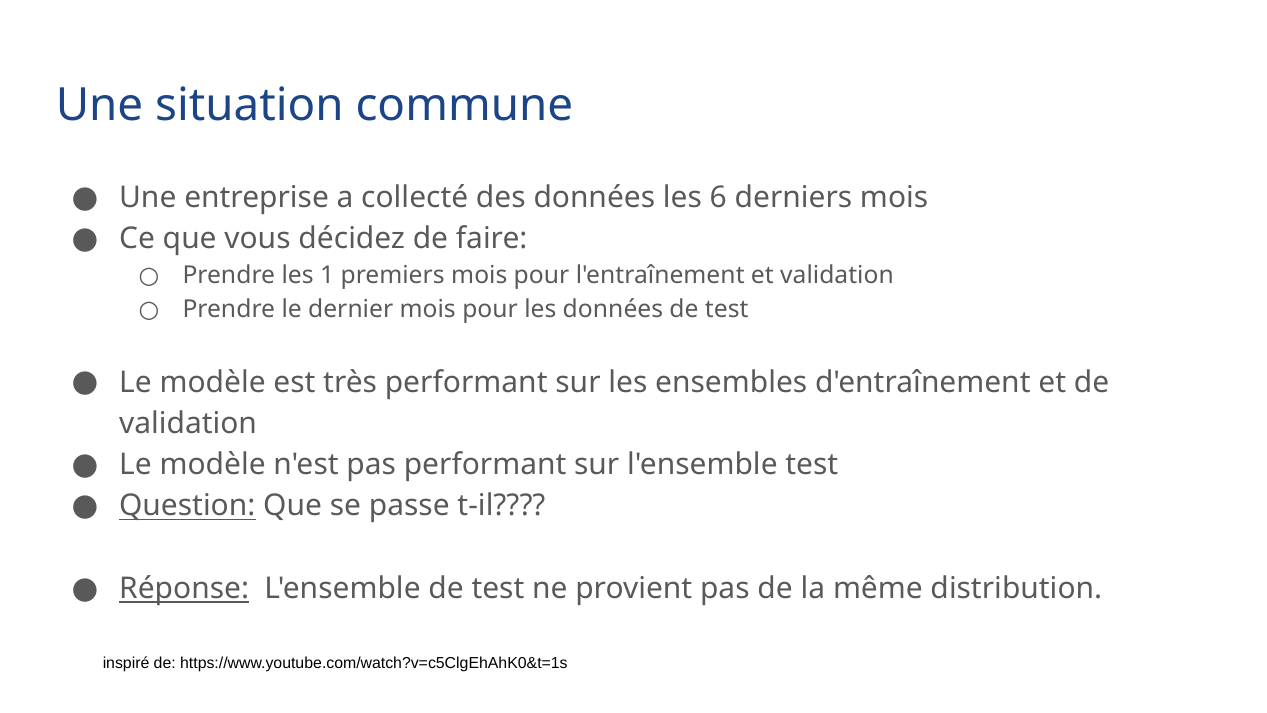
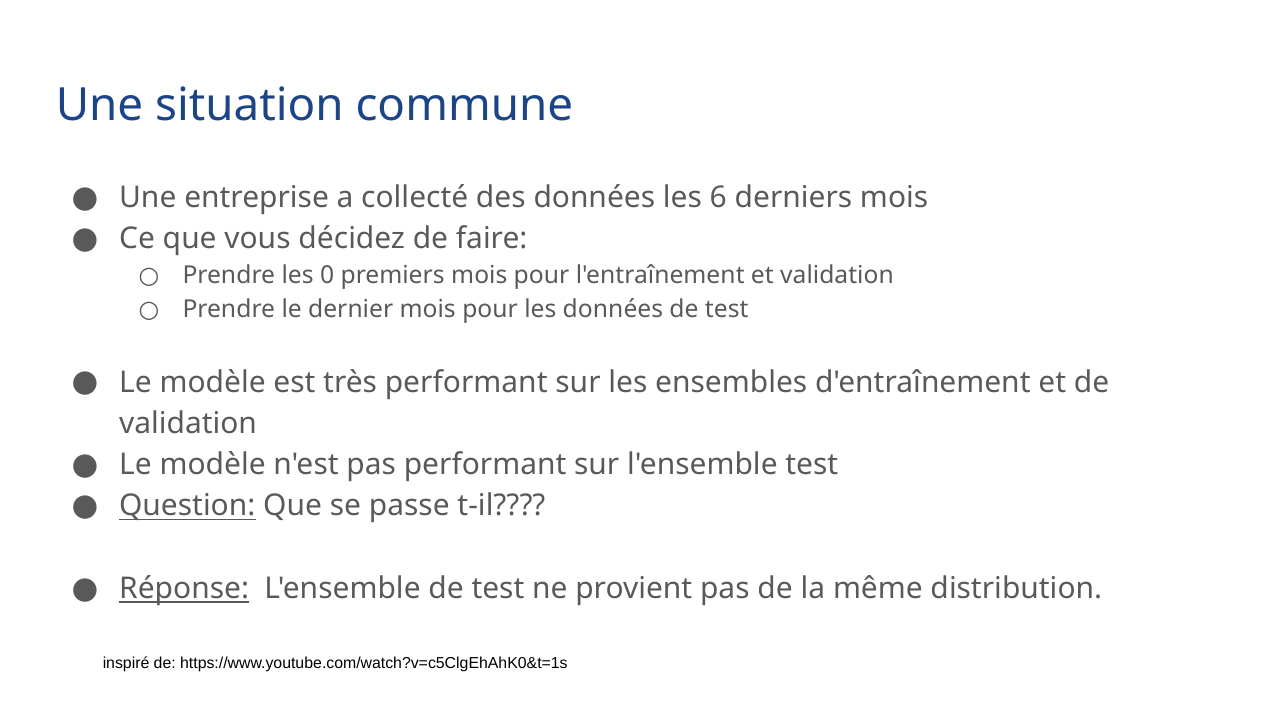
1: 1 -> 0
